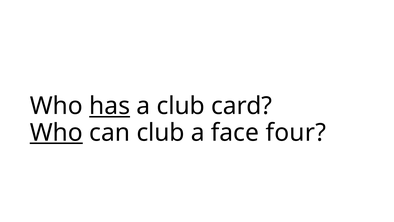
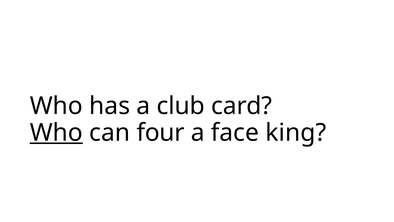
has underline: present -> none
can club: club -> four
four: four -> king
